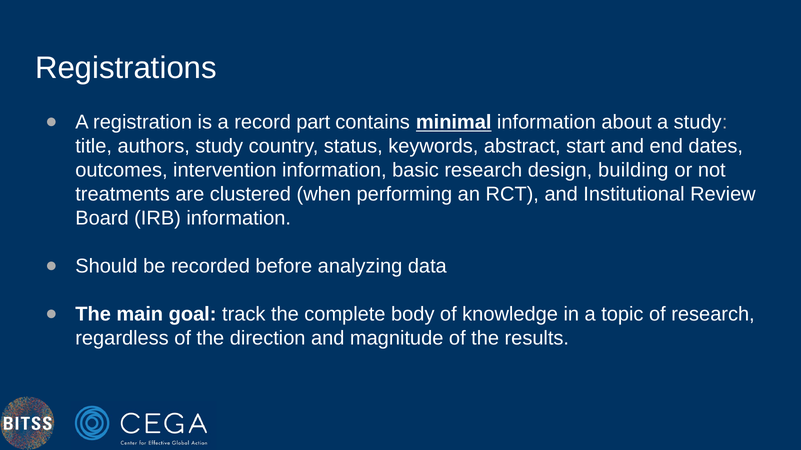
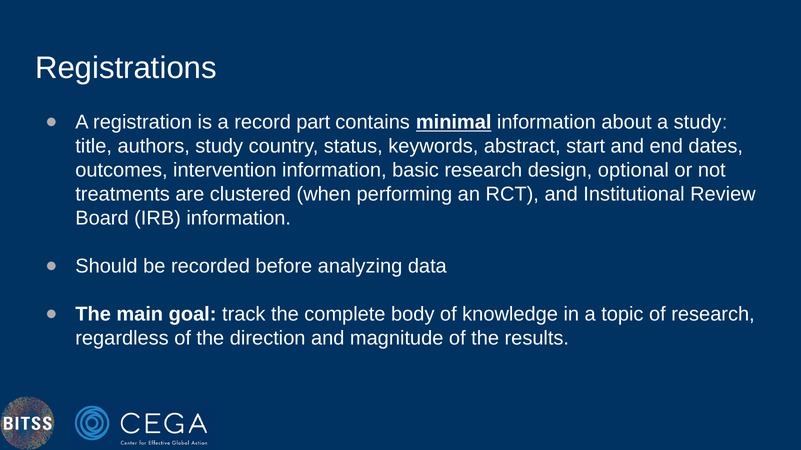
building: building -> optional
